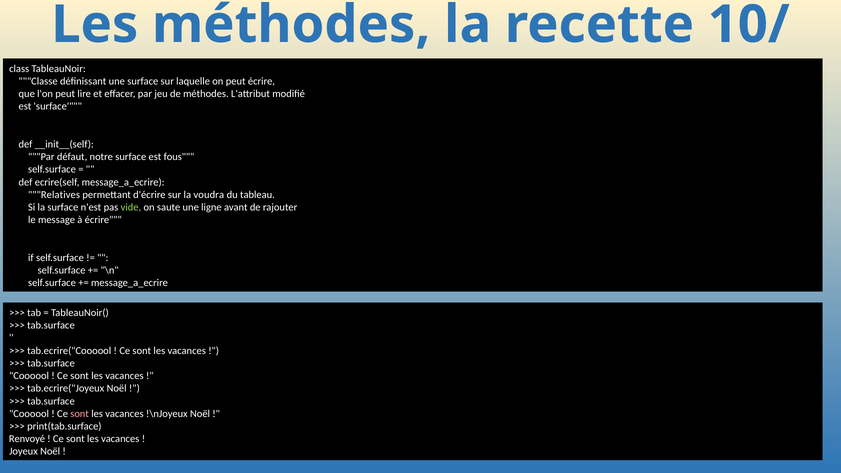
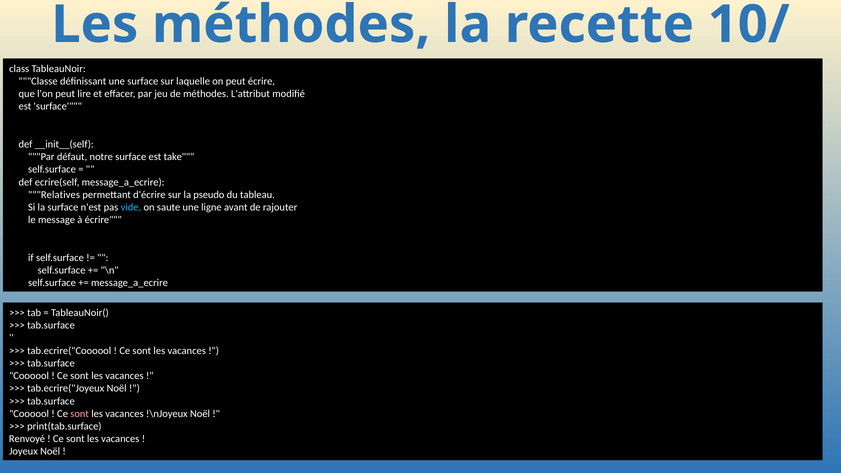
fous: fous -> take
voudra: voudra -> pseudo
vide colour: light green -> light blue
